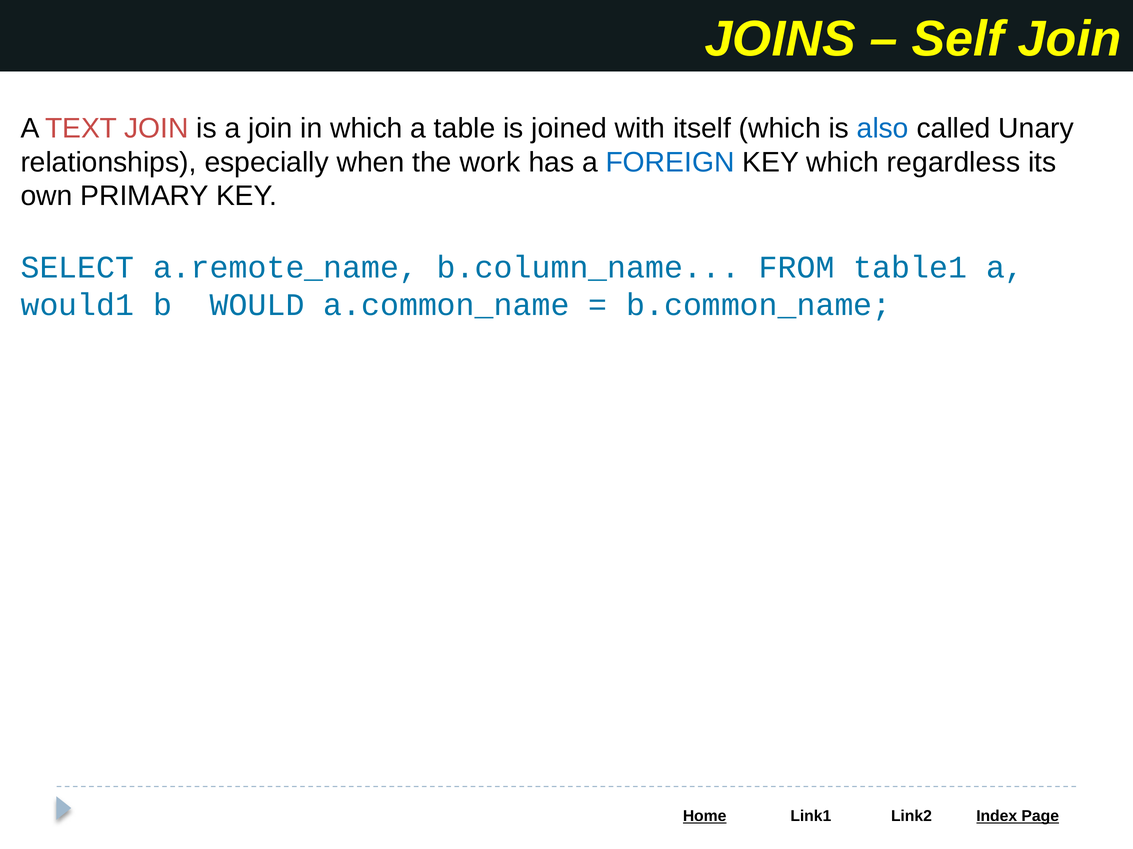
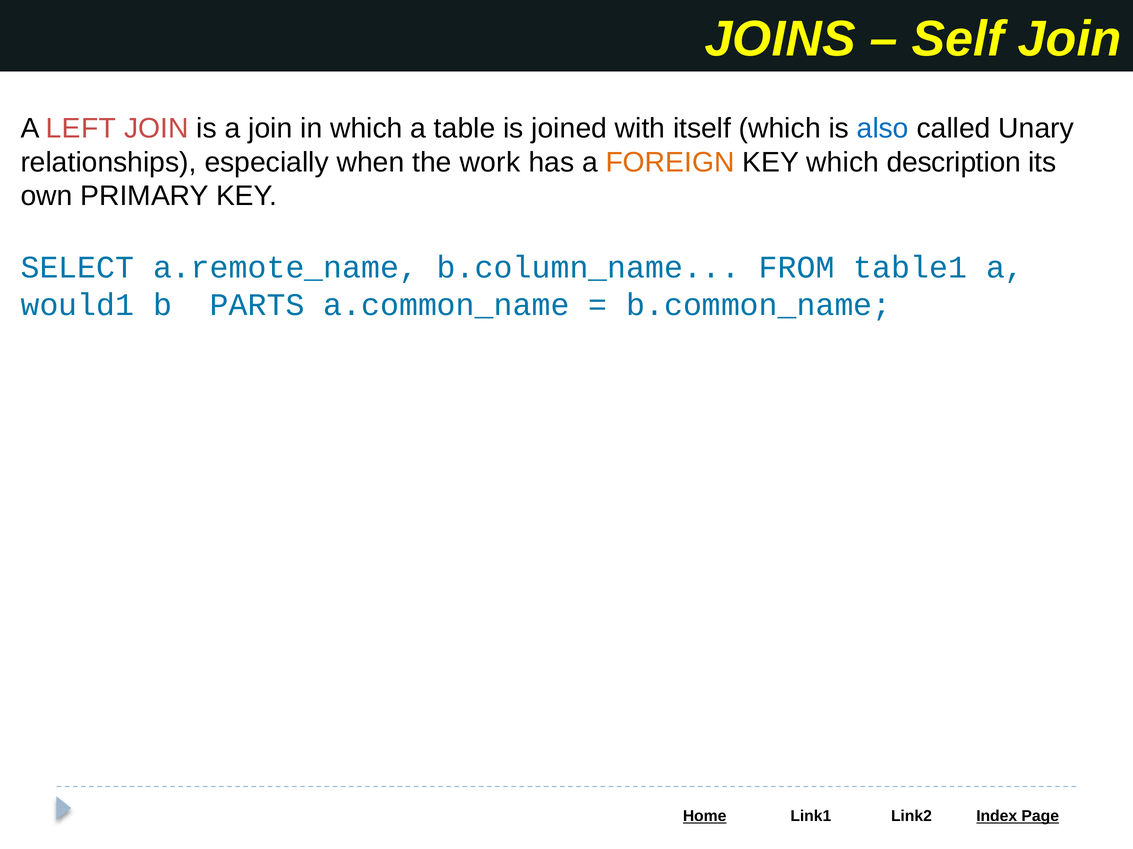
TEXT: TEXT -> LEFT
FOREIGN colour: blue -> orange
regardless: regardless -> description
WOULD: WOULD -> PARTS
